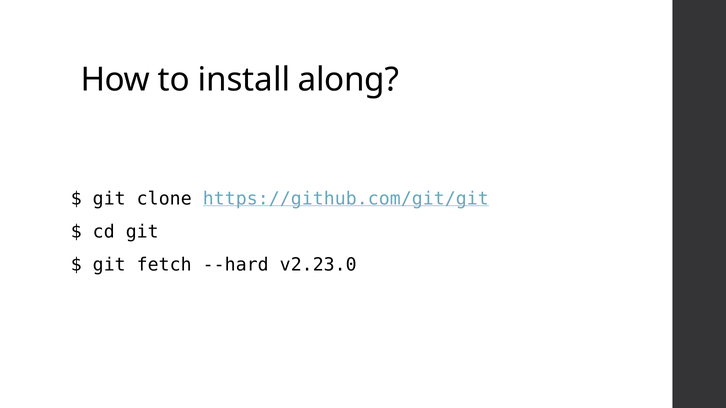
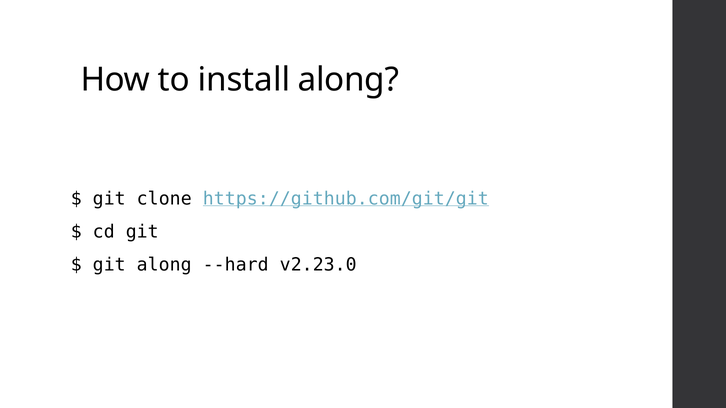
git fetch: fetch -> along
